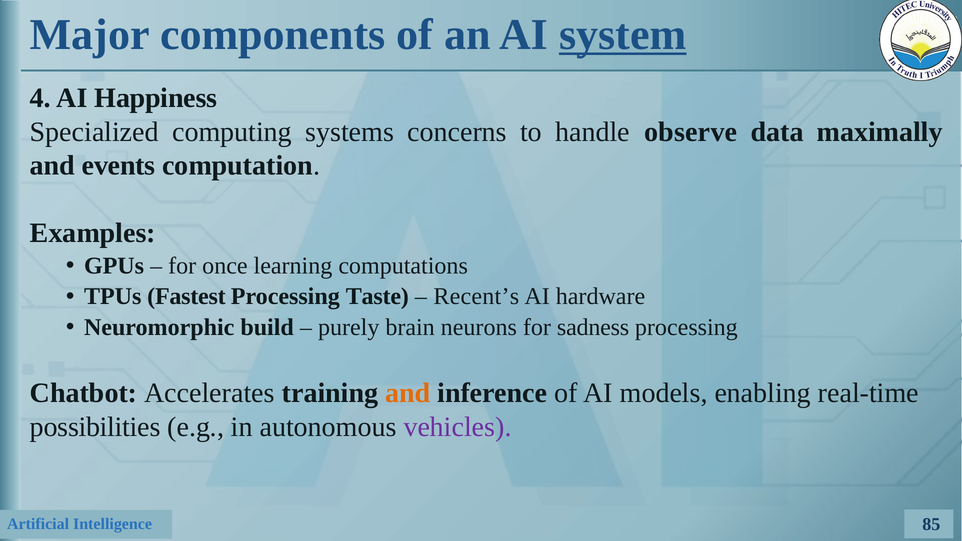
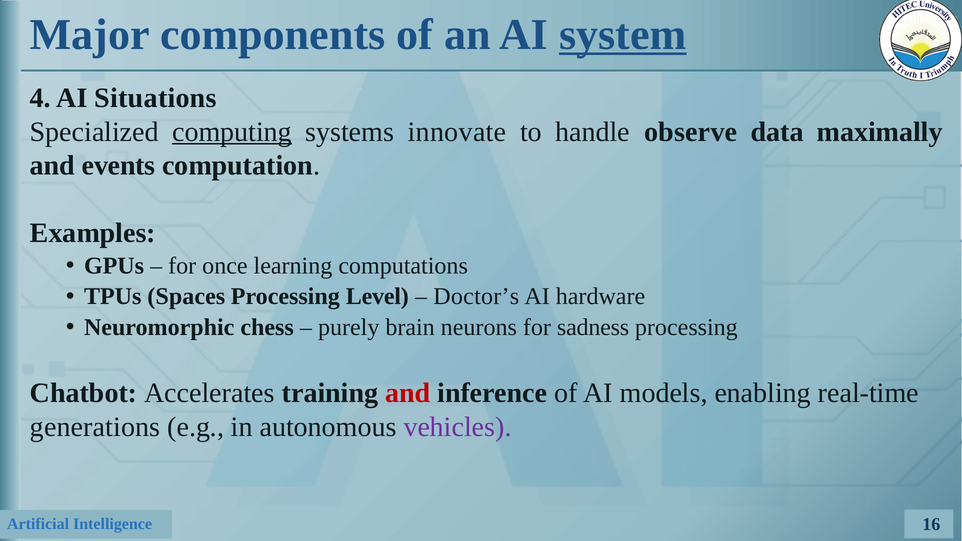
Happiness: Happiness -> Situations
computing underline: none -> present
concerns: concerns -> innovate
Fastest: Fastest -> Spaces
Taste: Taste -> Level
Recent’s: Recent’s -> Doctor’s
build: build -> chess
and at (408, 393) colour: orange -> red
possibilities: possibilities -> generations
85: 85 -> 16
